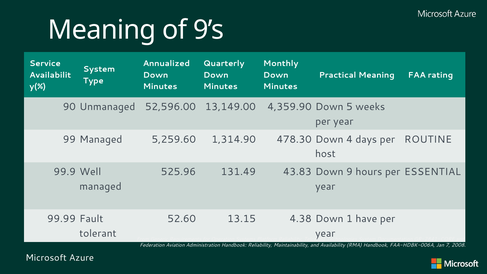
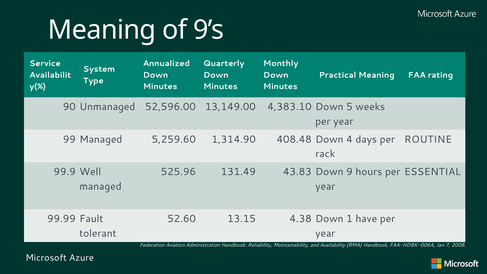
4,359.90: 4,359.90 -> 4,383.10
478.30: 478.30 -> 408.48
host: host -> rack
